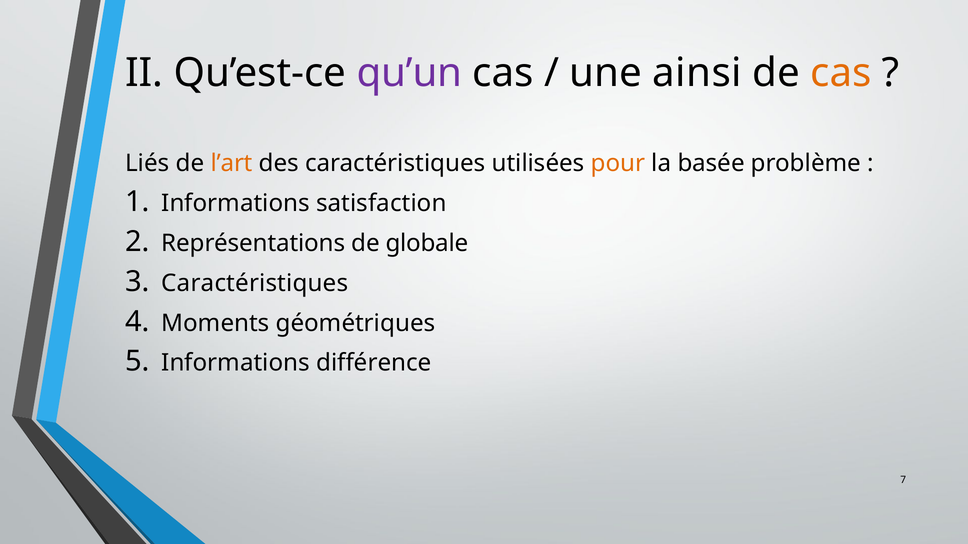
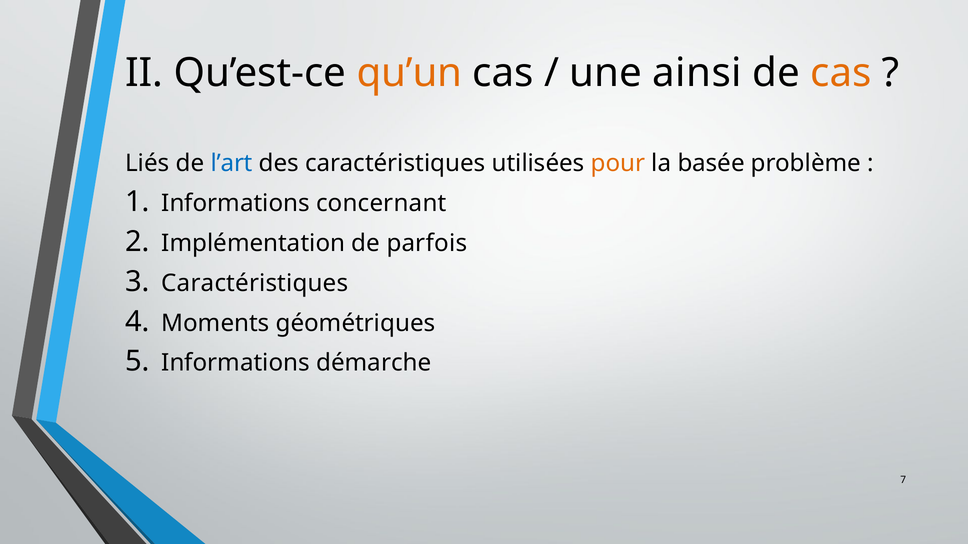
qu’un colour: purple -> orange
l’art colour: orange -> blue
satisfaction: satisfaction -> concernant
Représentations: Représentations -> Implémentation
globale: globale -> parfois
différence: différence -> démarche
